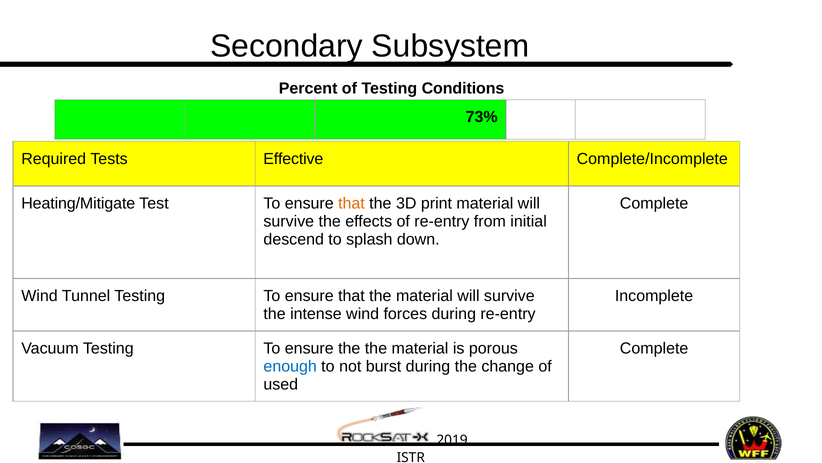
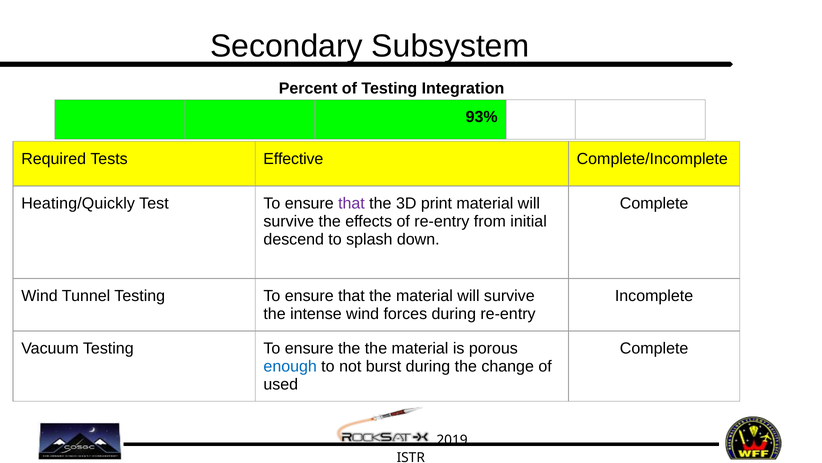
Conditions: Conditions -> Integration
73%: 73% -> 93%
Heating/Mitigate: Heating/Mitigate -> Heating/Quickly
that at (351, 203) colour: orange -> purple
